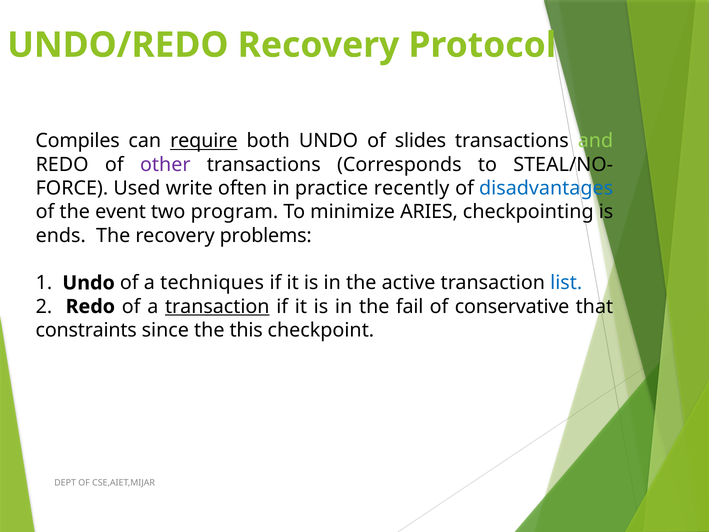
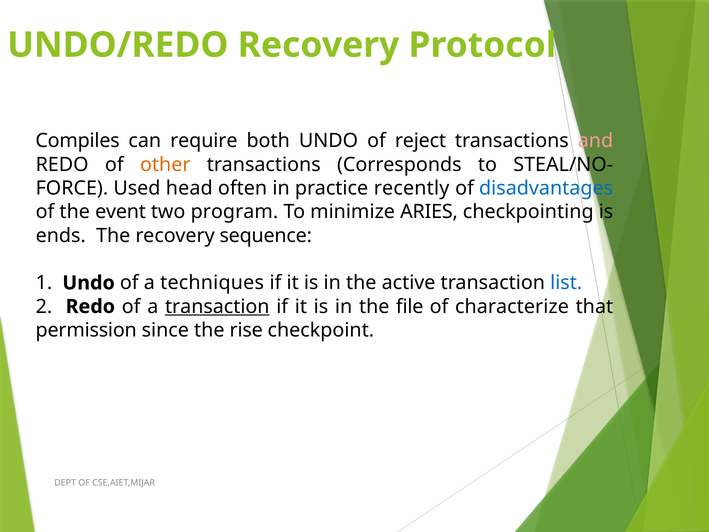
require underline: present -> none
slides: slides -> reject
and colour: light green -> pink
other colour: purple -> orange
write: write -> head
problems: problems -> sequence
fail: fail -> file
conservative: conservative -> characterize
constraints: constraints -> permission
this: this -> rise
